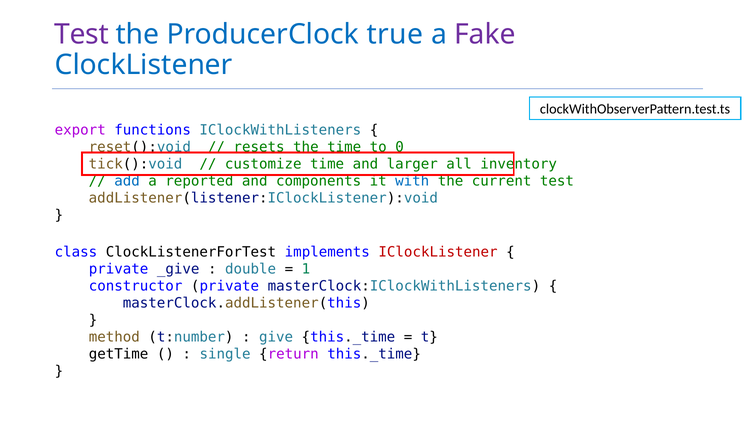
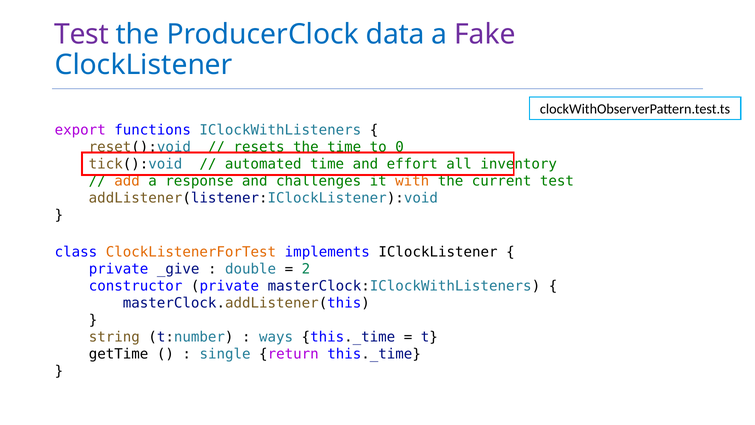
true: true -> data
customize: customize -> automated
larger: larger -> effort
add colour: blue -> orange
reported: reported -> response
components: components -> challenges
with colour: blue -> orange
ClockListenerForTest colour: black -> orange
IClockListener colour: red -> black
1: 1 -> 2
method: method -> string
give: give -> ways
